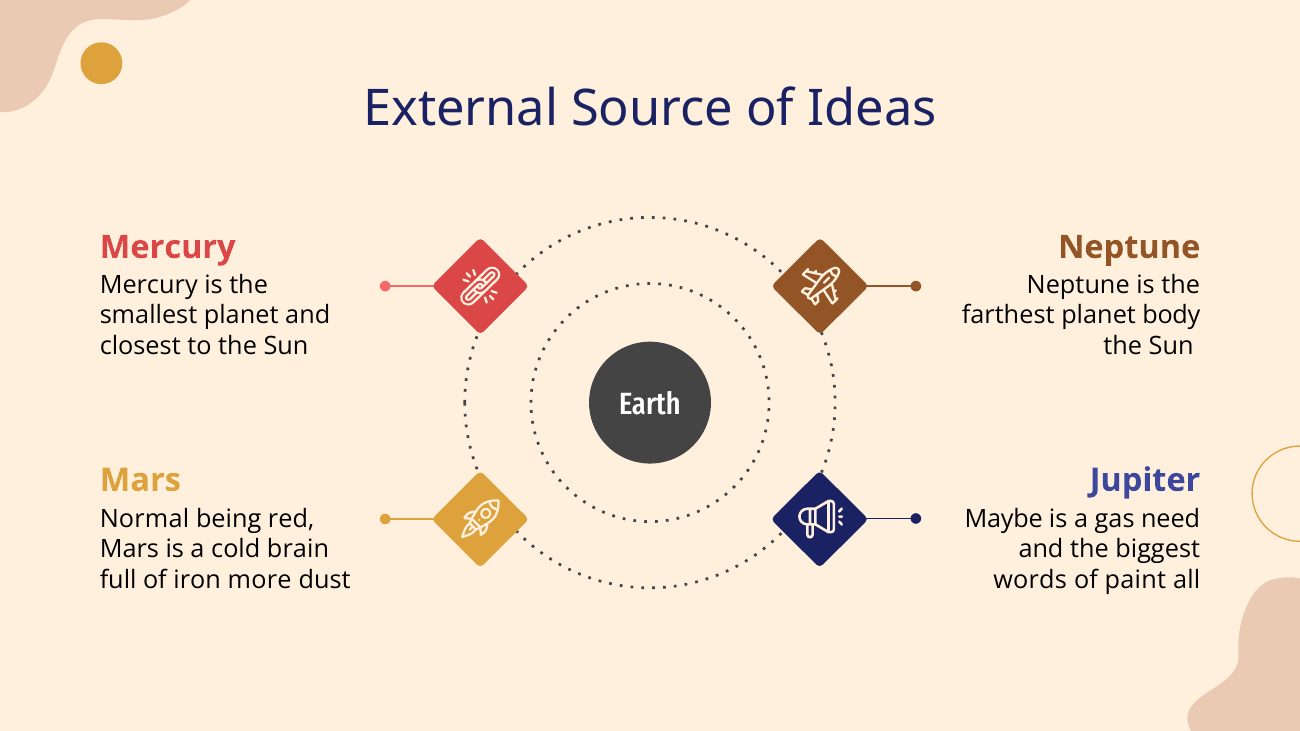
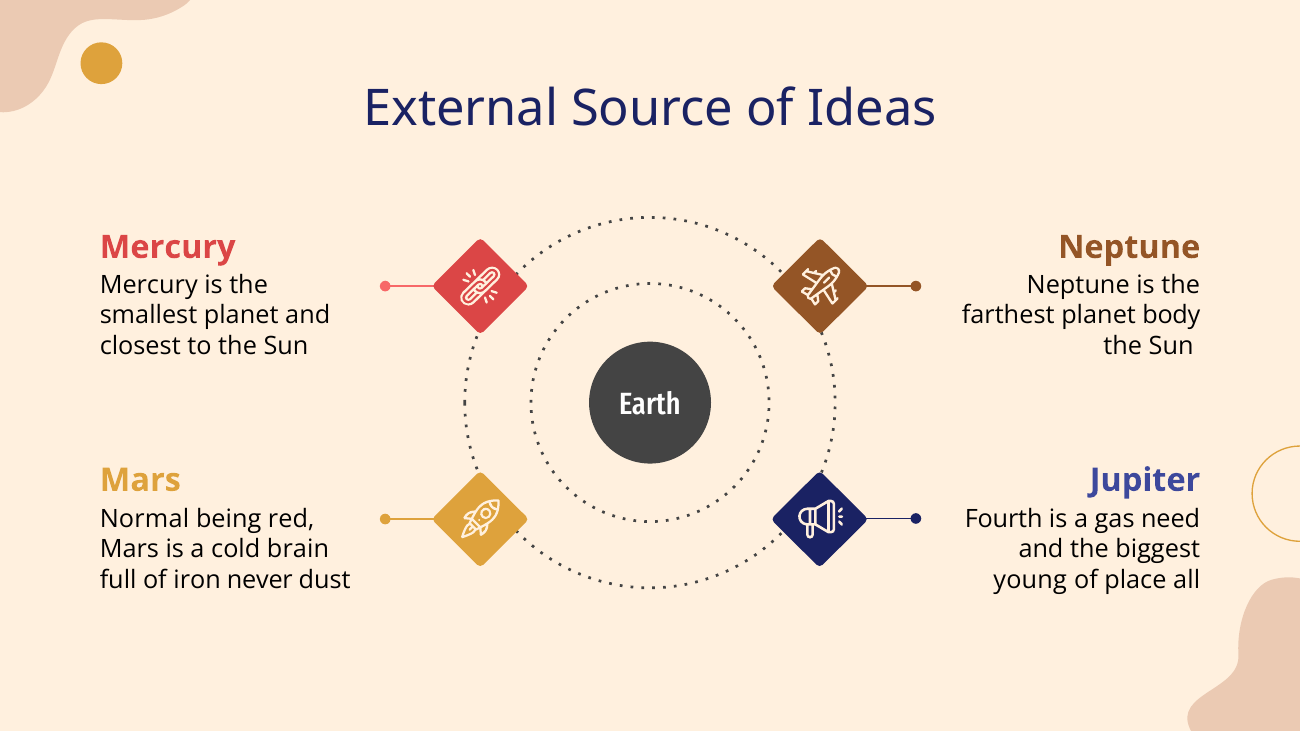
Maybe: Maybe -> Fourth
more: more -> never
words: words -> young
paint: paint -> place
